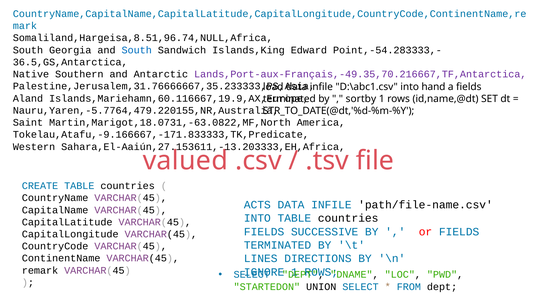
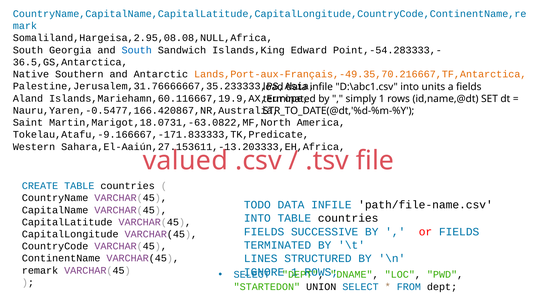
Somaliland,Hargeisa,8.51,96.74,NULL,Africa: Somaliland,Hargeisa,8.51,96.74,NULL,Africa -> Somaliland,Hargeisa,2.95,08.08,NULL,Africa
Lands,Port-aux-Français,-49.35,70.216667,TF,Antarctica colour: purple -> orange
hand: hand -> units
sortby: sortby -> simply
Nauru,Yaren,-5.7764,479.220155,NR,Australia: Nauru,Yaren,-5.7764,479.220155,NR,Australia -> Nauru,Yaren,-0.5477,166.420867,NR,Australia
ACTS: ACTS -> TODO
DIRECTIONS: DIRECTIONS -> STRUCTURED
